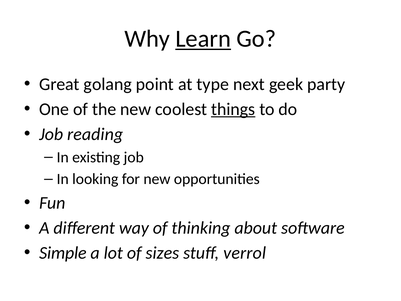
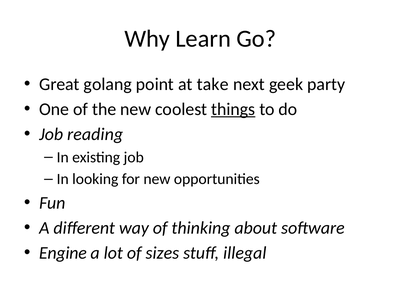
Learn underline: present -> none
type: type -> take
Simple: Simple -> Engine
verrol: verrol -> illegal
